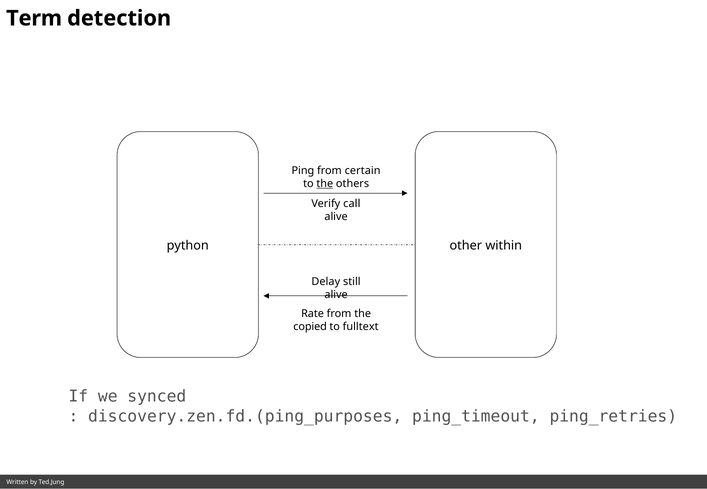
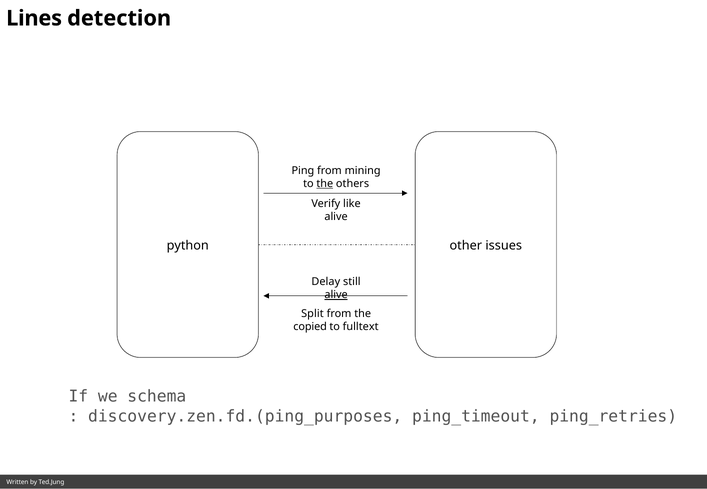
Term: Term -> Lines
certain: certain -> mining
call: call -> like
within: within -> issues
alive at (336, 295) underline: none -> present
Rate: Rate -> Split
synced: synced -> schema
